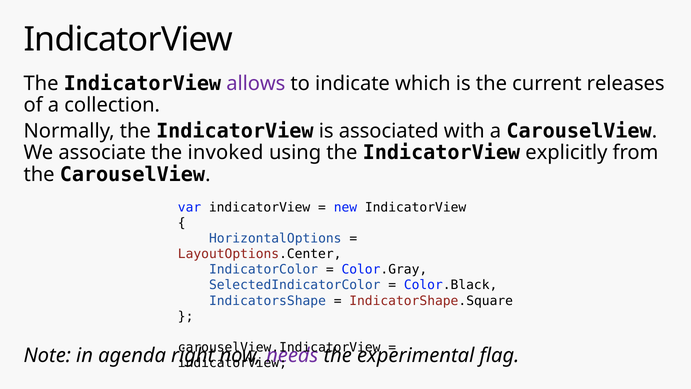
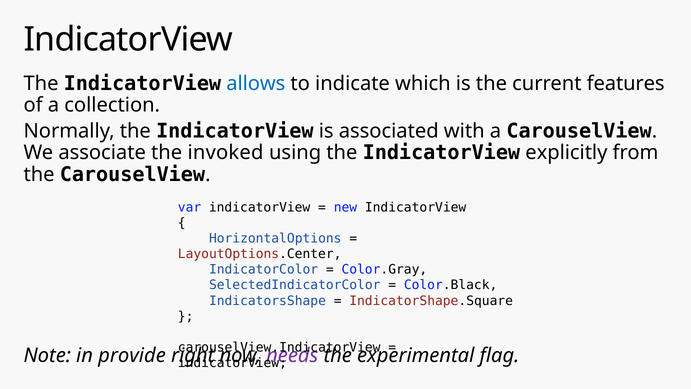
allows colour: purple -> blue
releases: releases -> features
agenda: agenda -> provide
